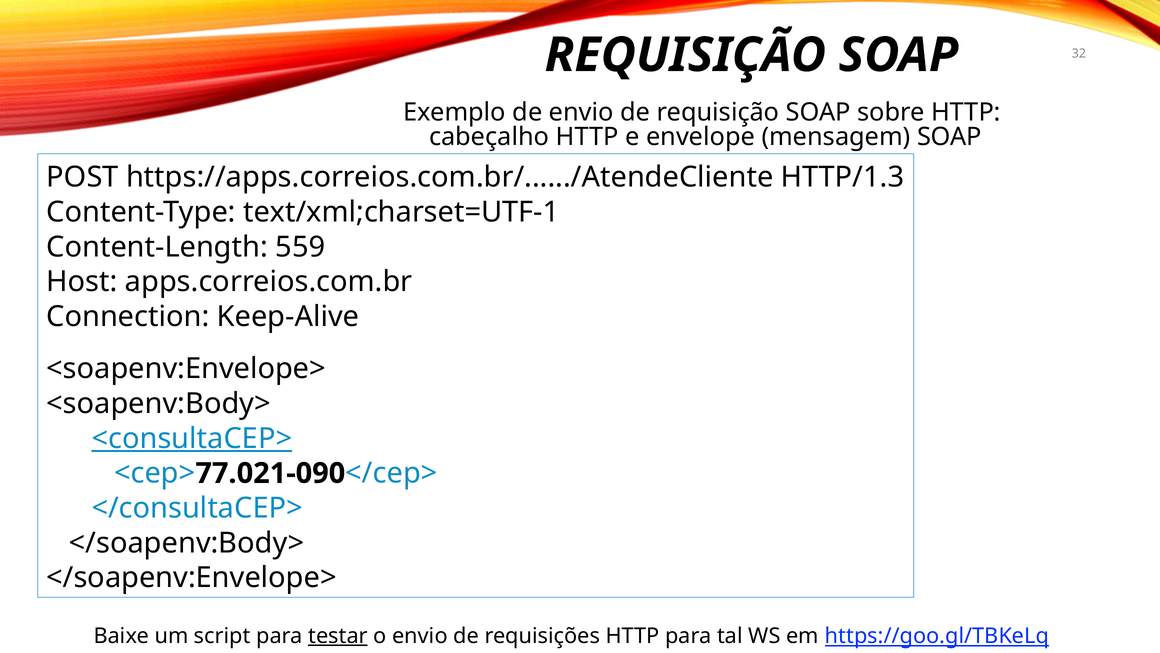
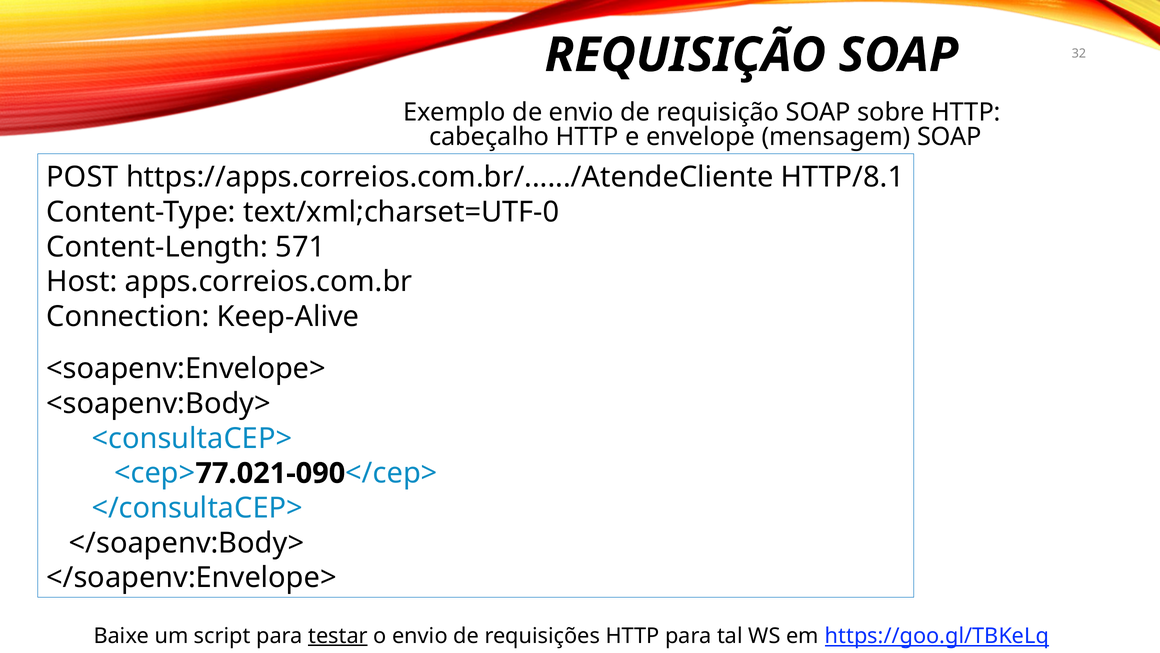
HTTP/1.3: HTTP/1.3 -> HTTP/8.1
text/xml;charset=UTF-1: text/xml;charset=UTF-1 -> text/xml;charset=UTF-0
559: 559 -> 571
<consultaCEP> underline: present -> none
